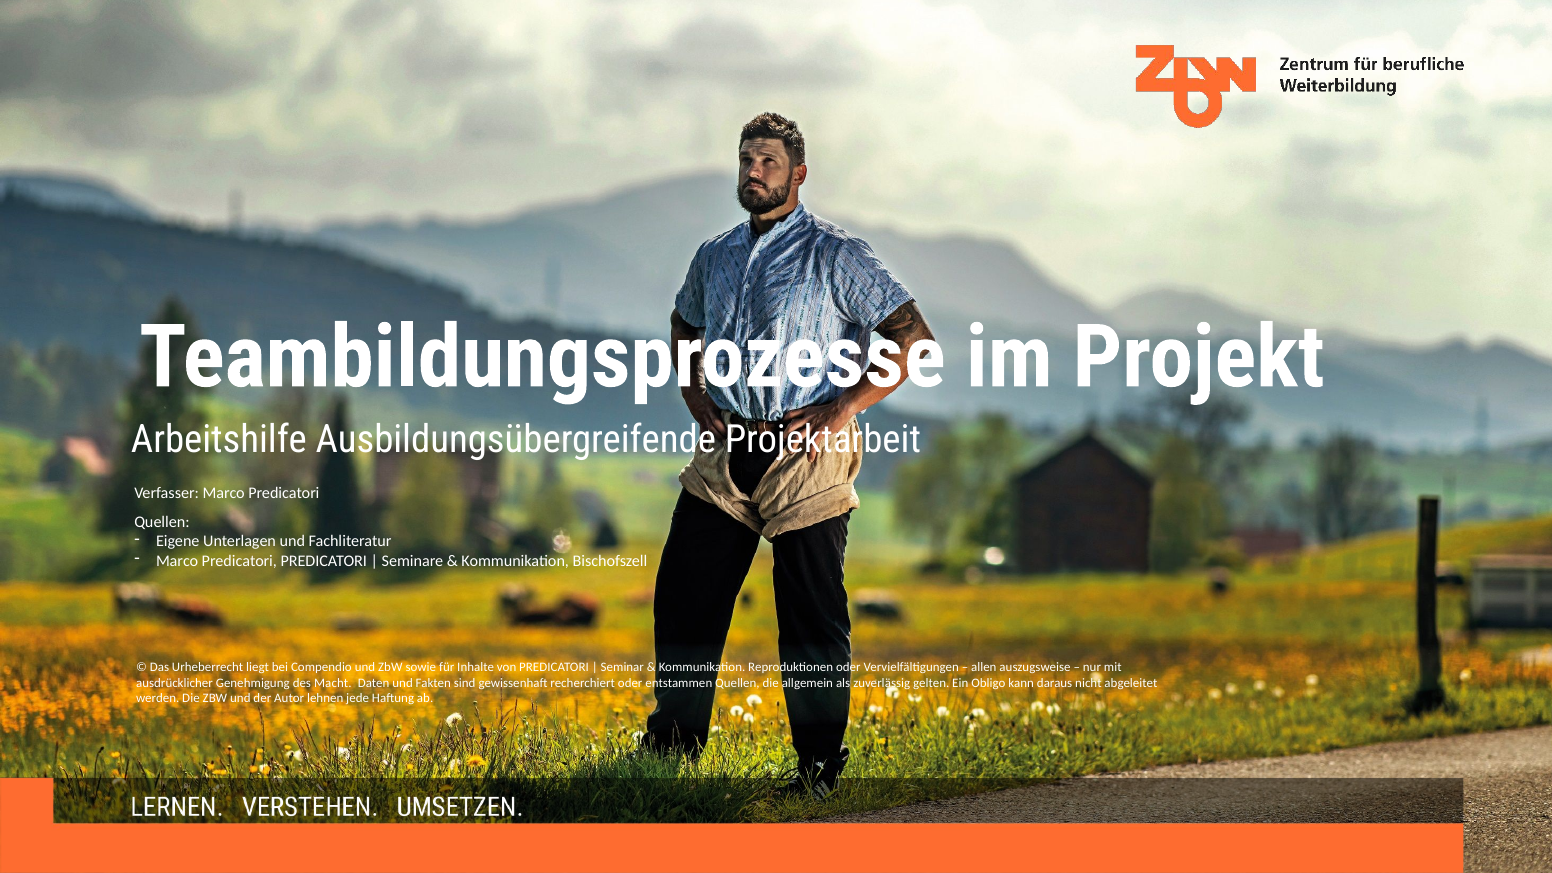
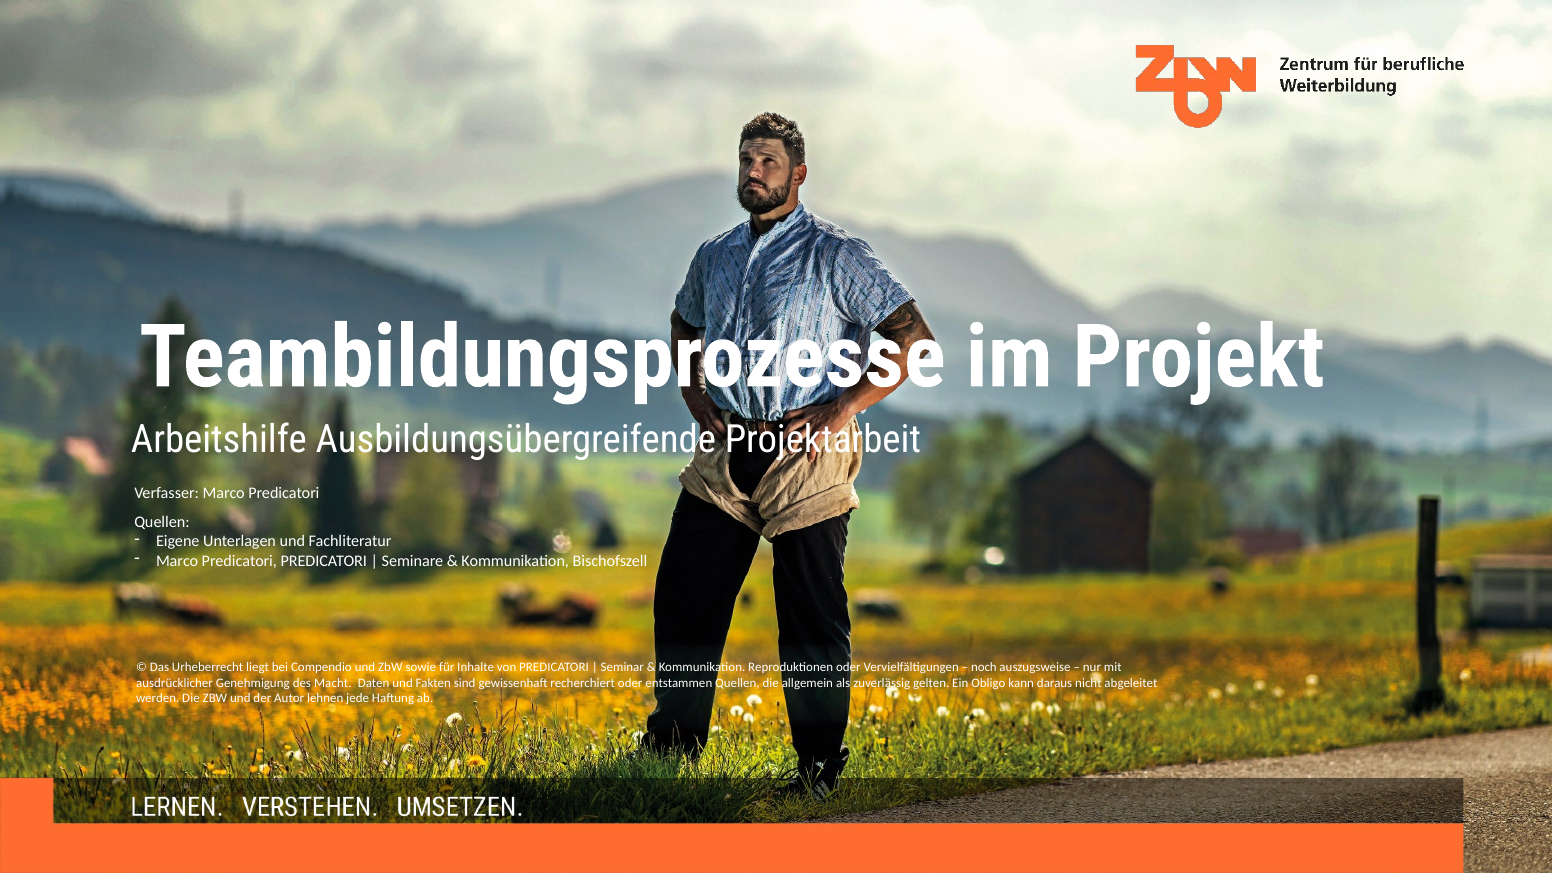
allen: allen -> noch
